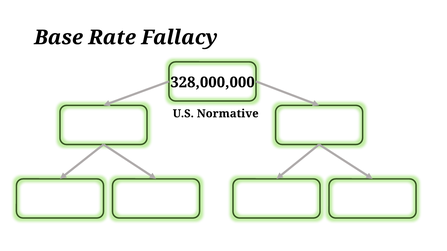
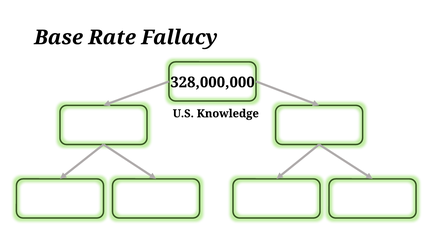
Normative: Normative -> Knowledge
